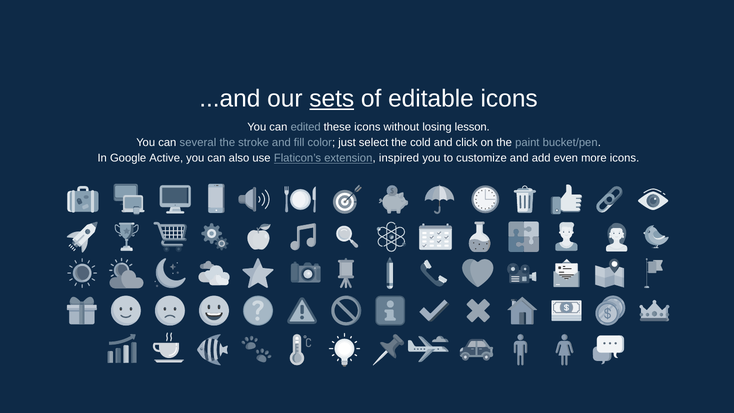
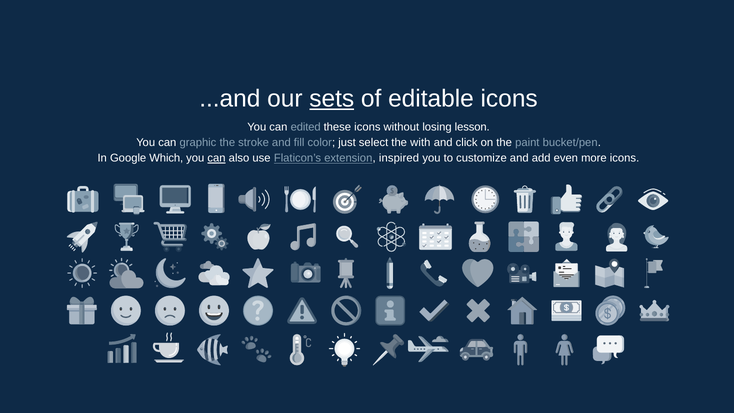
several: several -> graphic
cold: cold -> with
Active: Active -> Which
can at (217, 158) underline: none -> present
